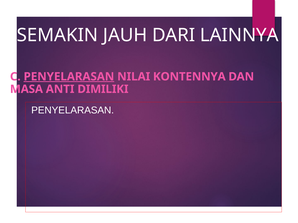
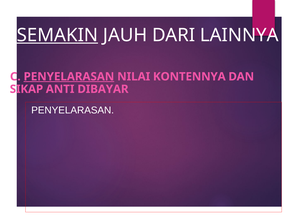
SEMAKIN underline: none -> present
MASA: MASA -> SIKAP
DIMILIKI: DIMILIKI -> DIBAYAR
